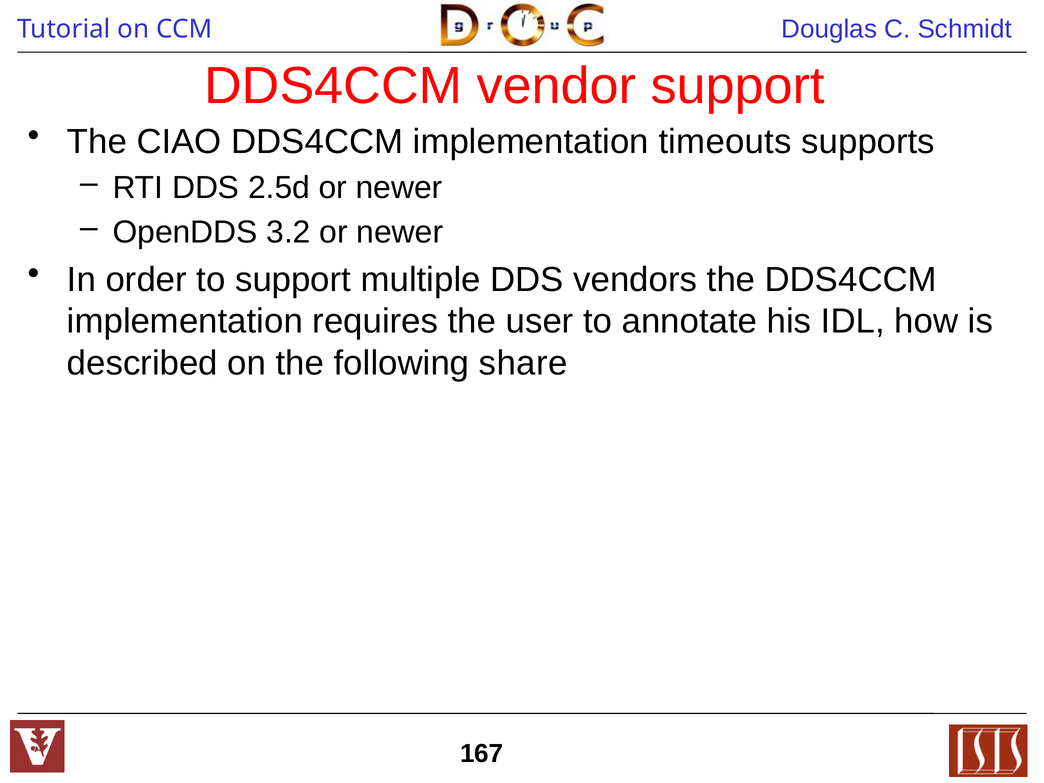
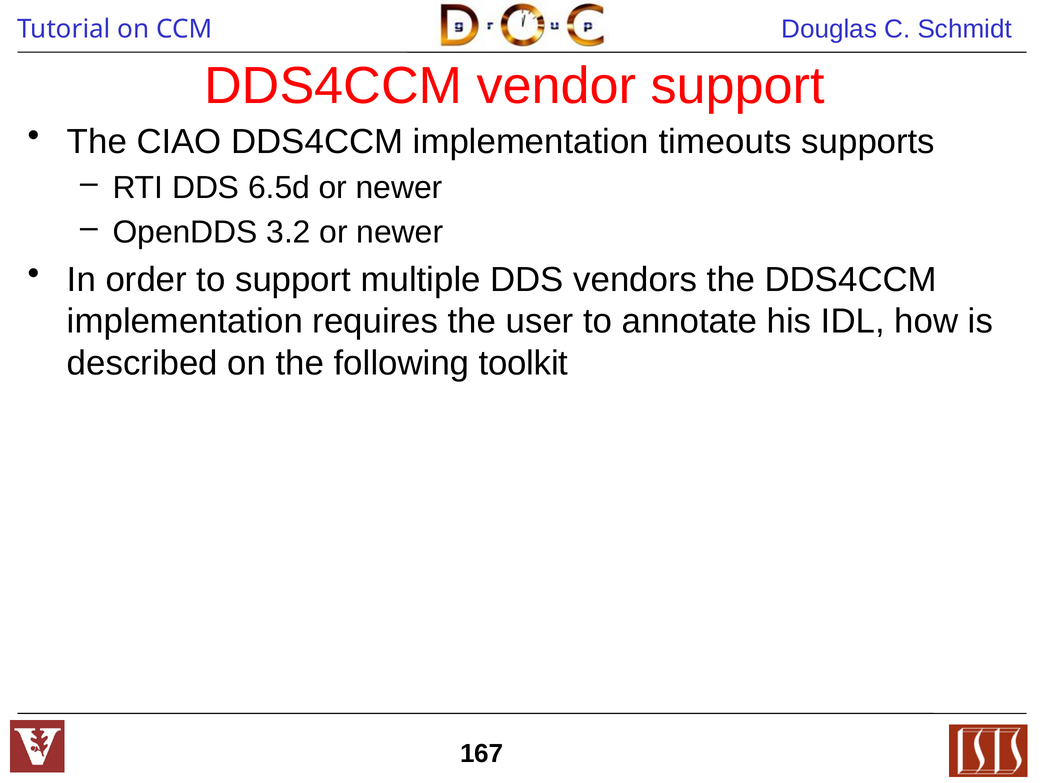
2.5d: 2.5d -> 6.5d
share: share -> toolkit
